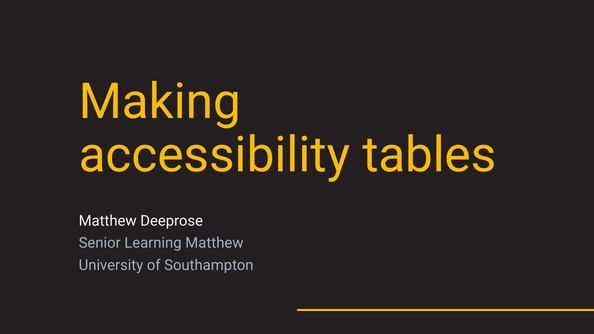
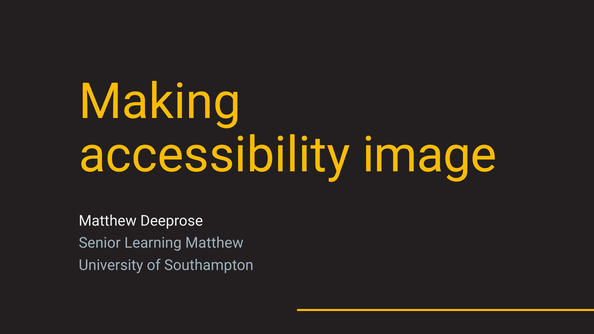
tables: tables -> image
